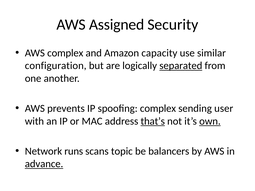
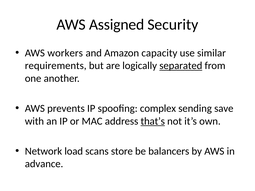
AWS complex: complex -> workers
configuration: configuration -> requirements
user: user -> save
own underline: present -> none
runs: runs -> load
topic: topic -> store
advance underline: present -> none
